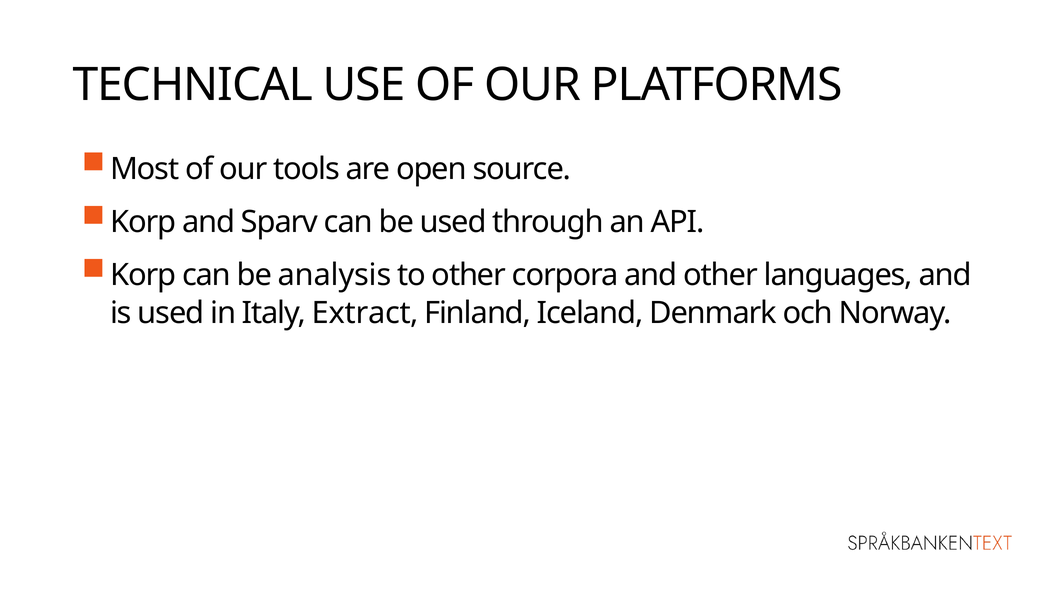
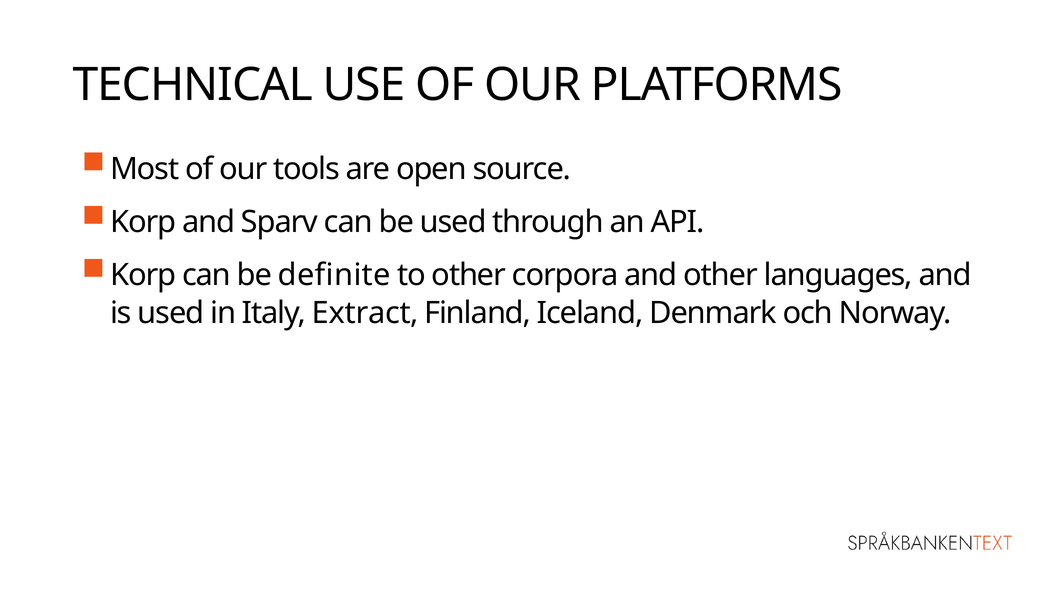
analysis: analysis -> definite
